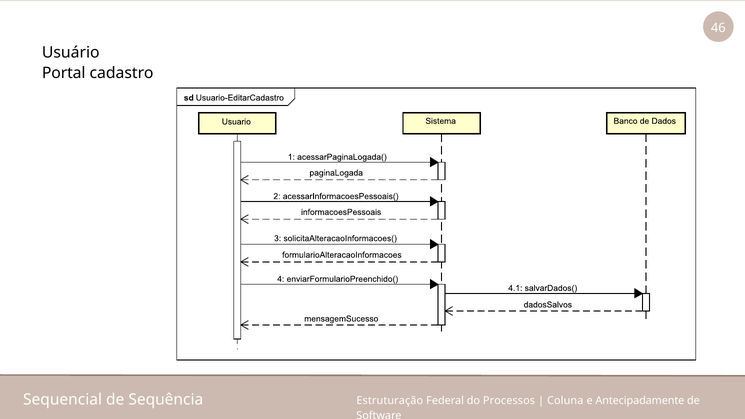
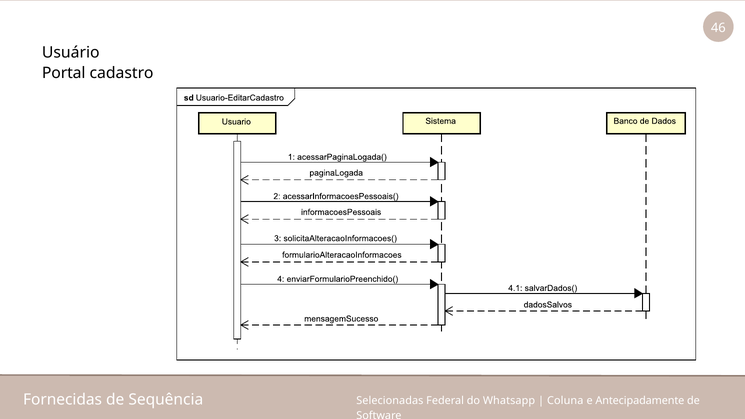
Sequencial: Sequencial -> Fornecidas
Estruturação: Estruturação -> Selecionadas
Processos: Processos -> Whatsapp
